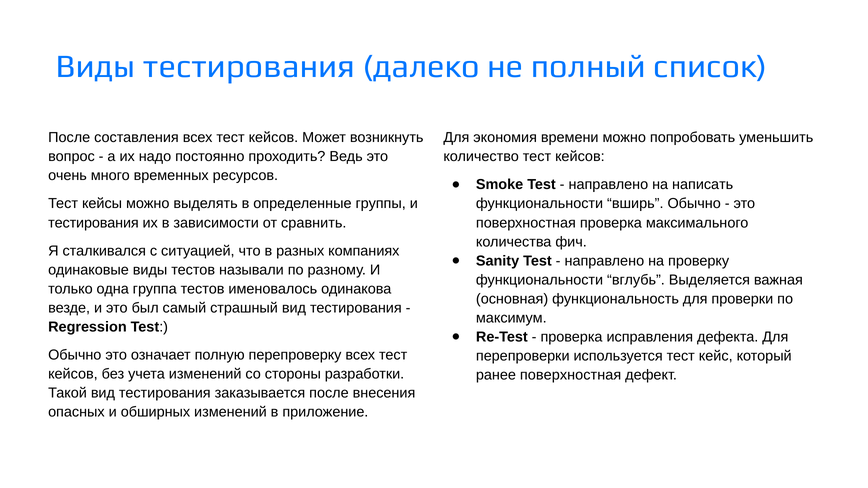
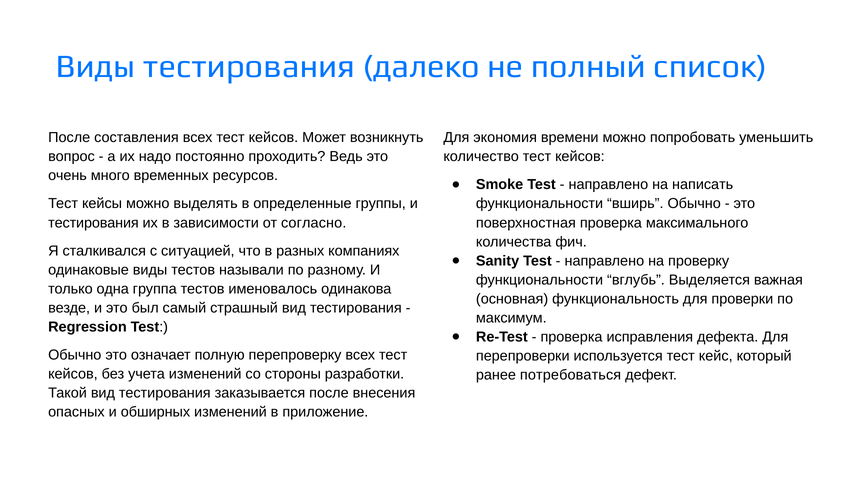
сравнить: сравнить -> согласно
ранее поверхностная: поверхностная -> потребоваться
